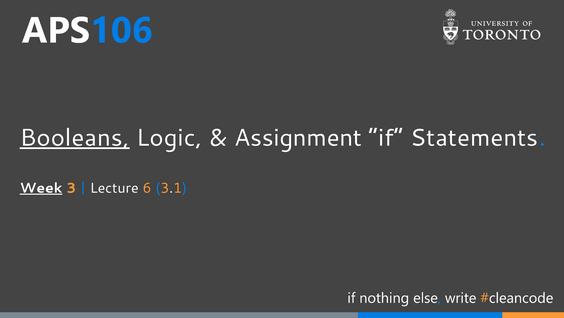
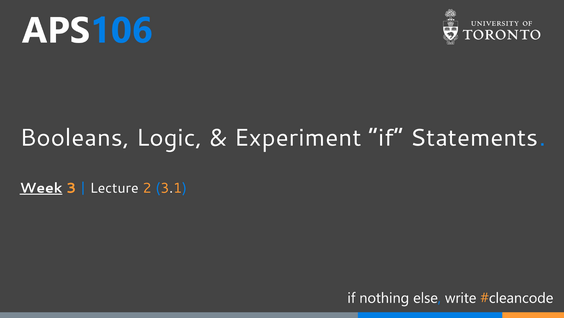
Booleans underline: present -> none
Assignment: Assignment -> Experiment
6: 6 -> 2
